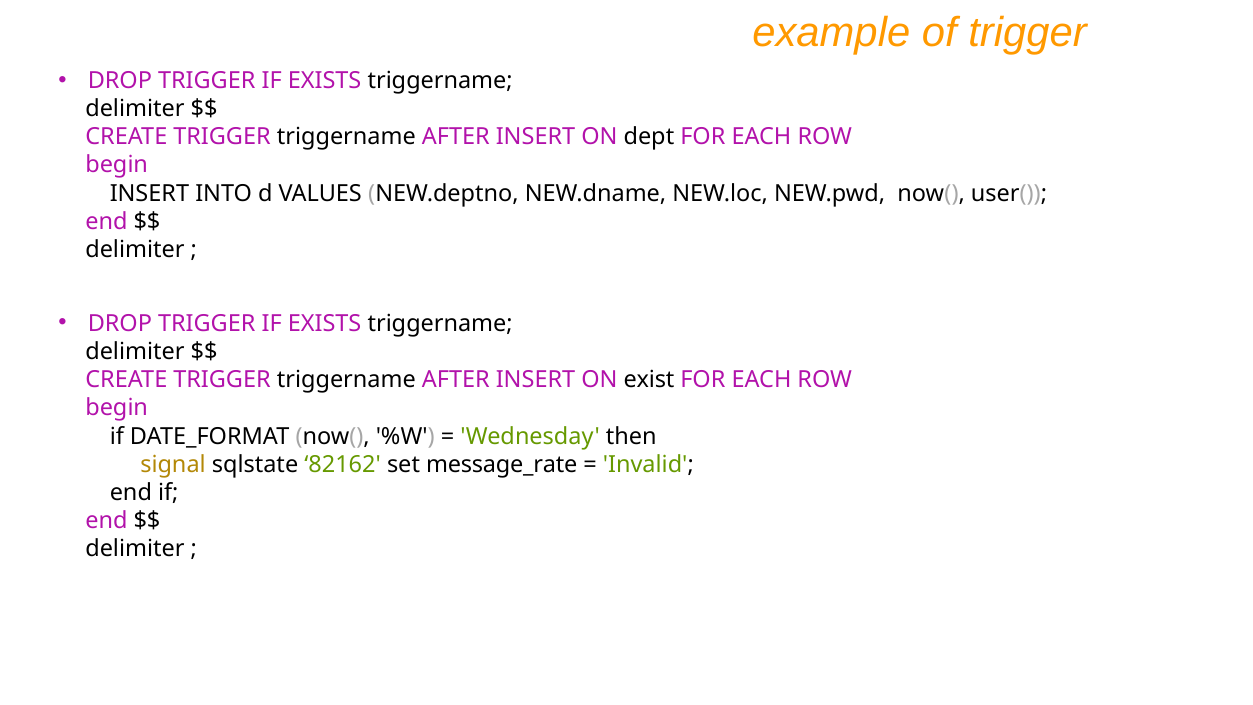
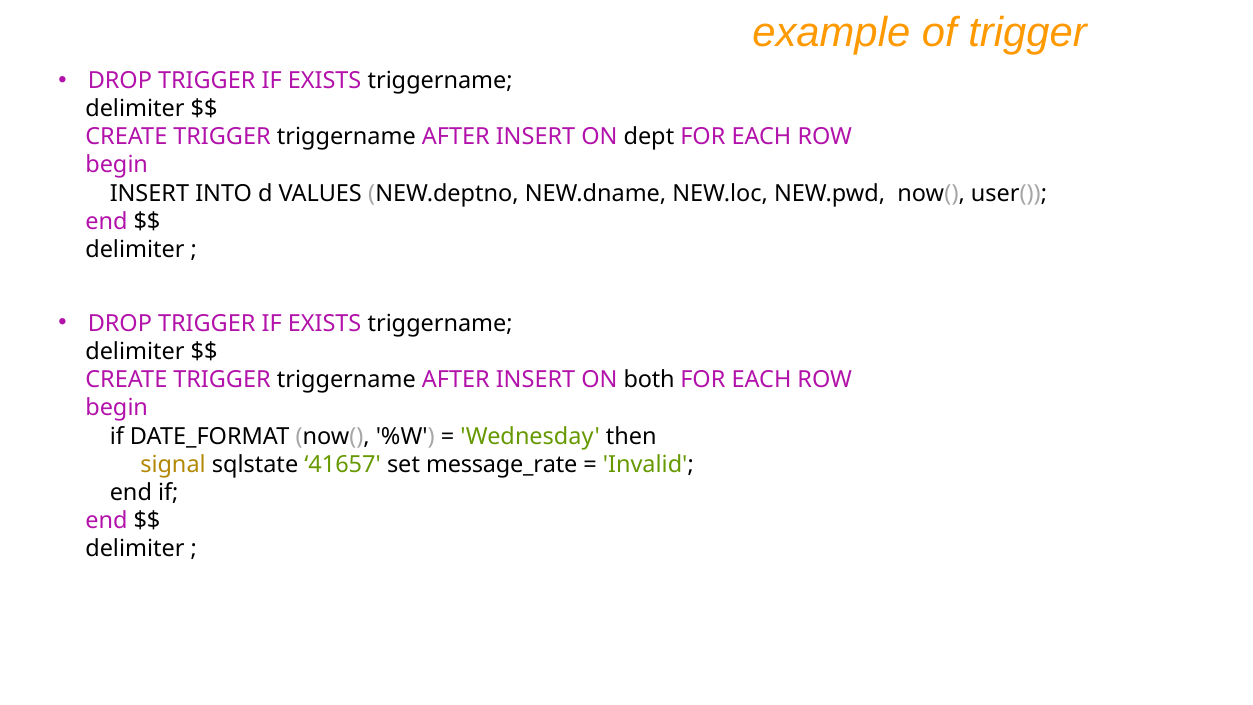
exist: exist -> both
82162: 82162 -> 41657
